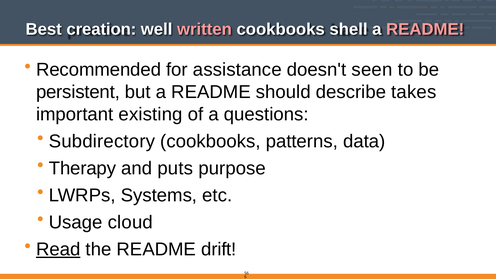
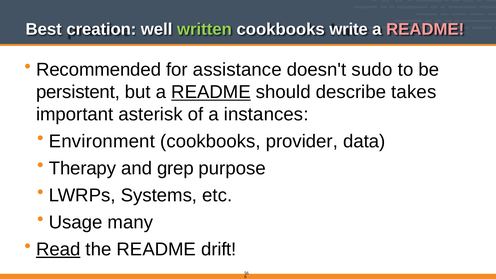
written colour: pink -> light green
shell: shell -> write
seen: seen -> sudo
README at (211, 92) underline: none -> present
existing: existing -> asterisk
questions: questions -> instances
Subdirectory: Subdirectory -> Environment
patterns: patterns -> provider
puts: puts -> grep
cloud: cloud -> many
